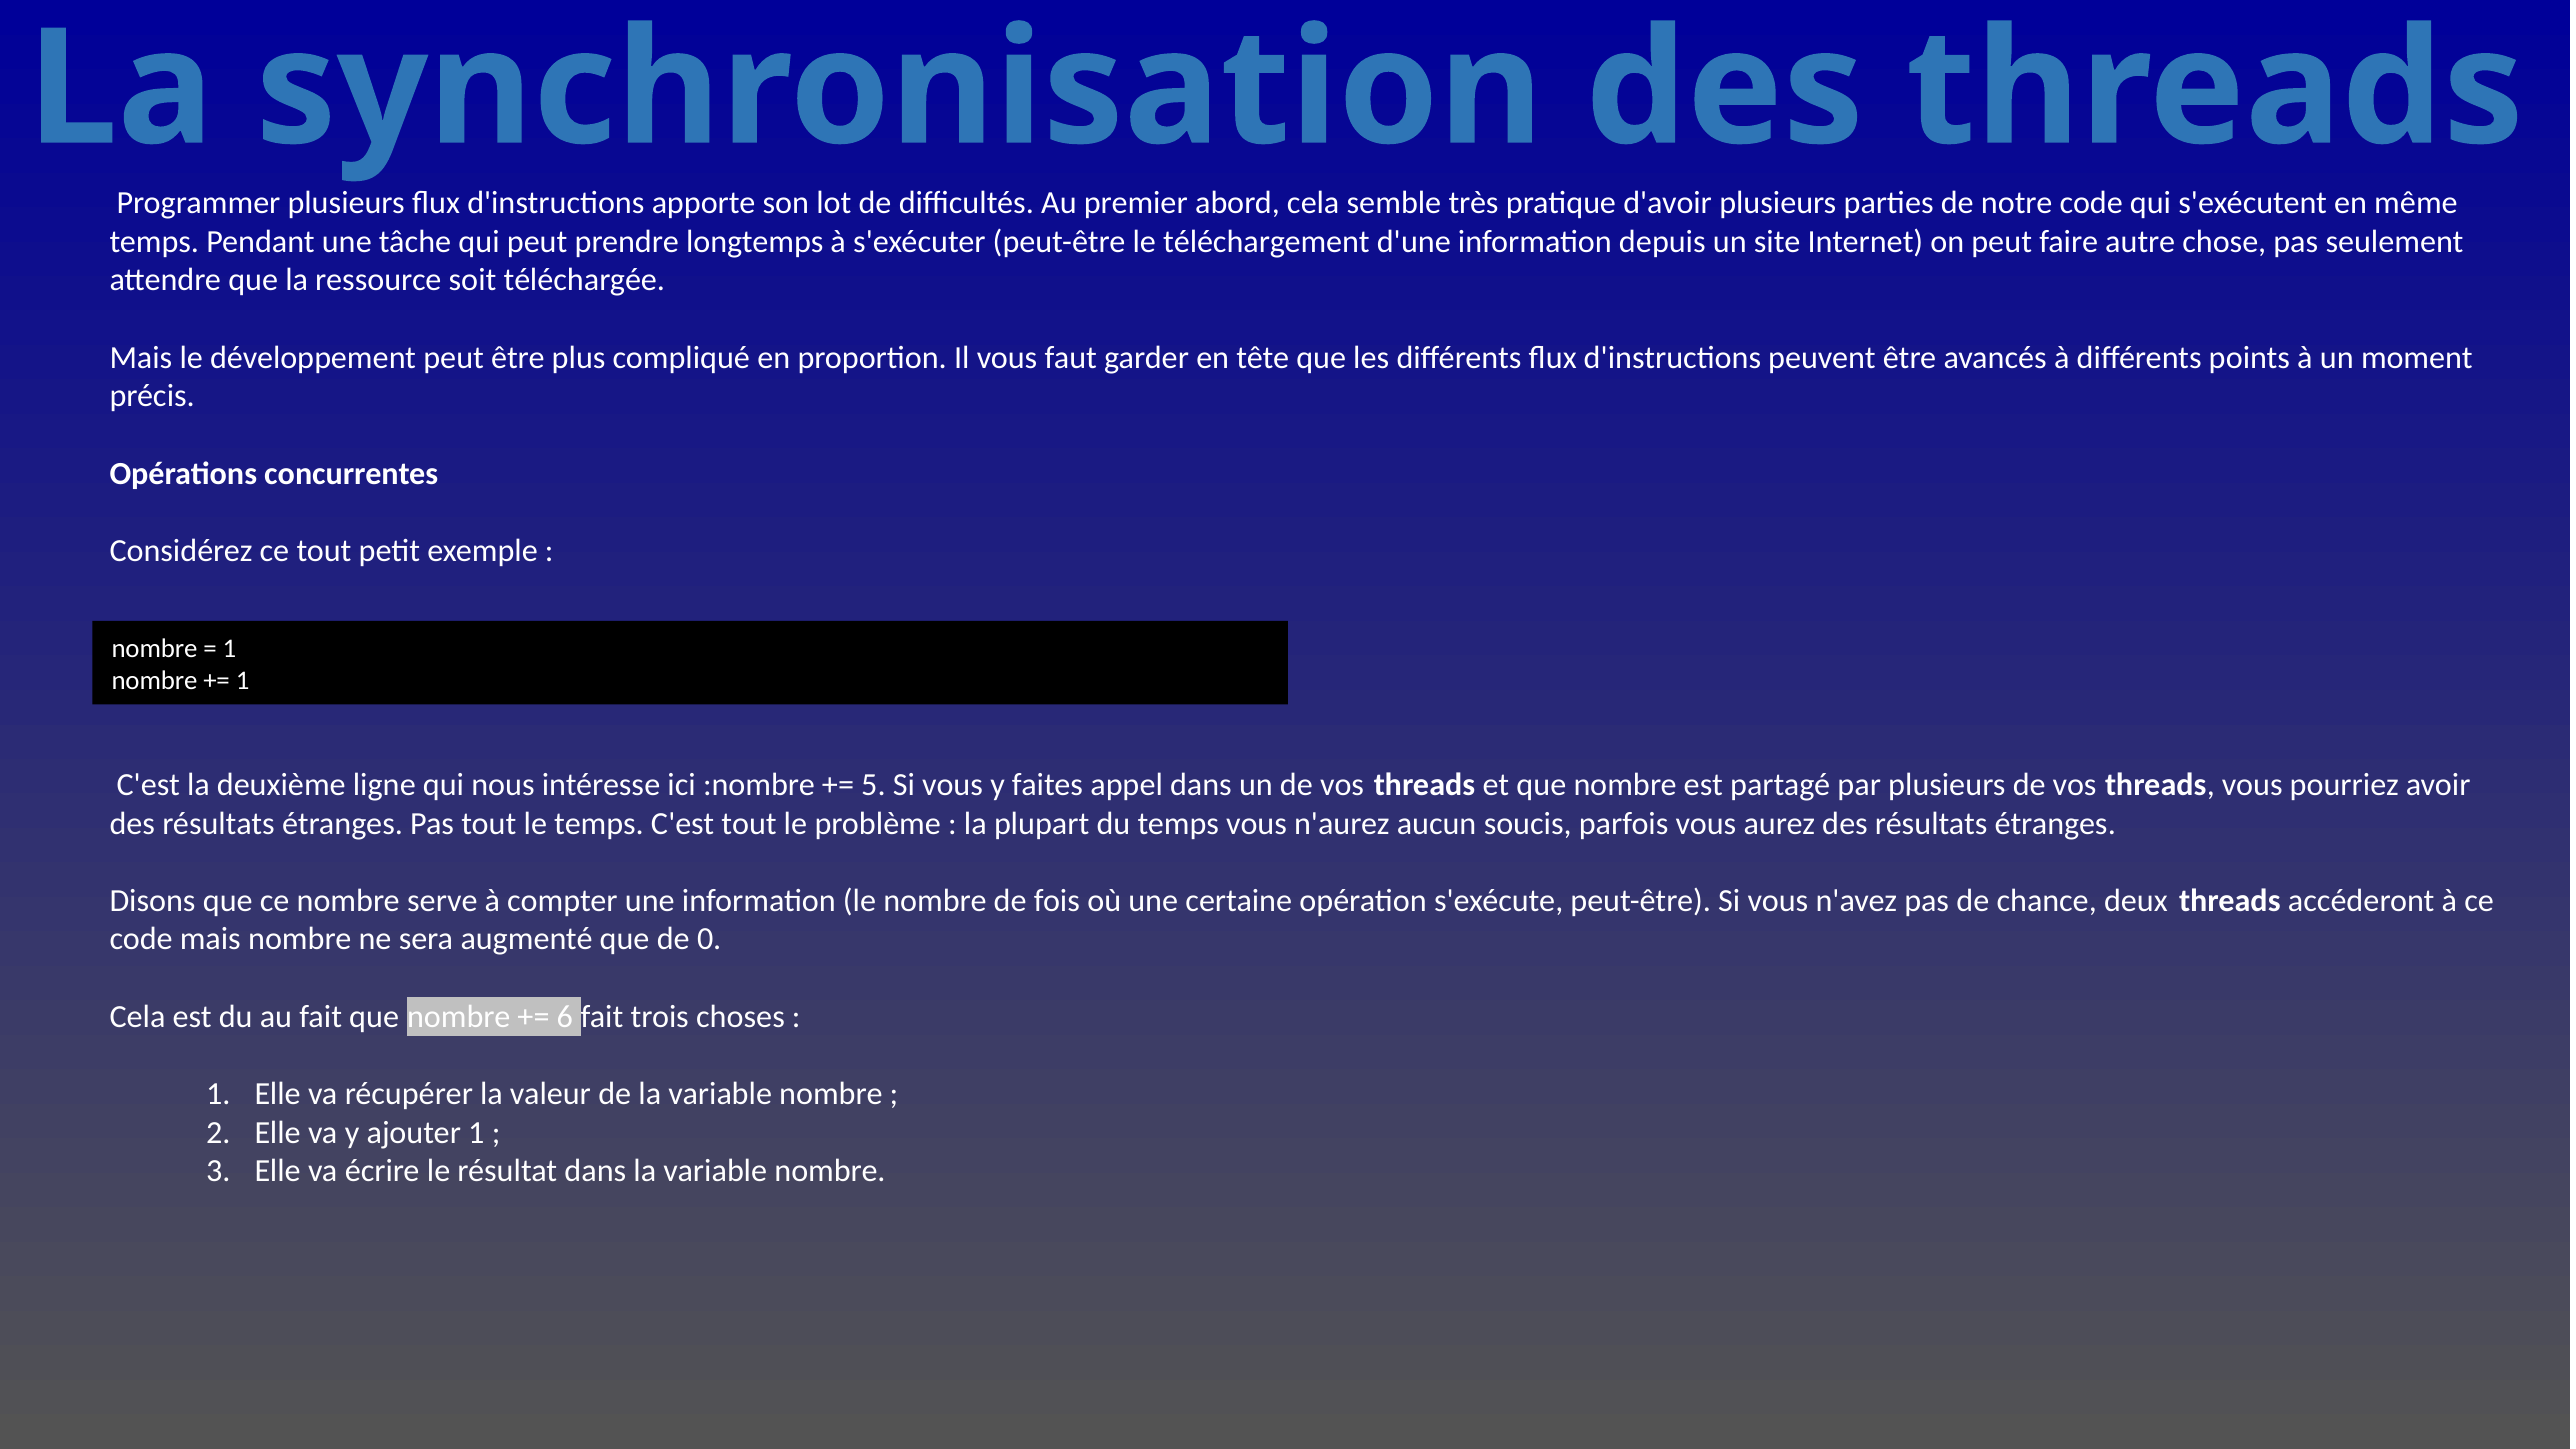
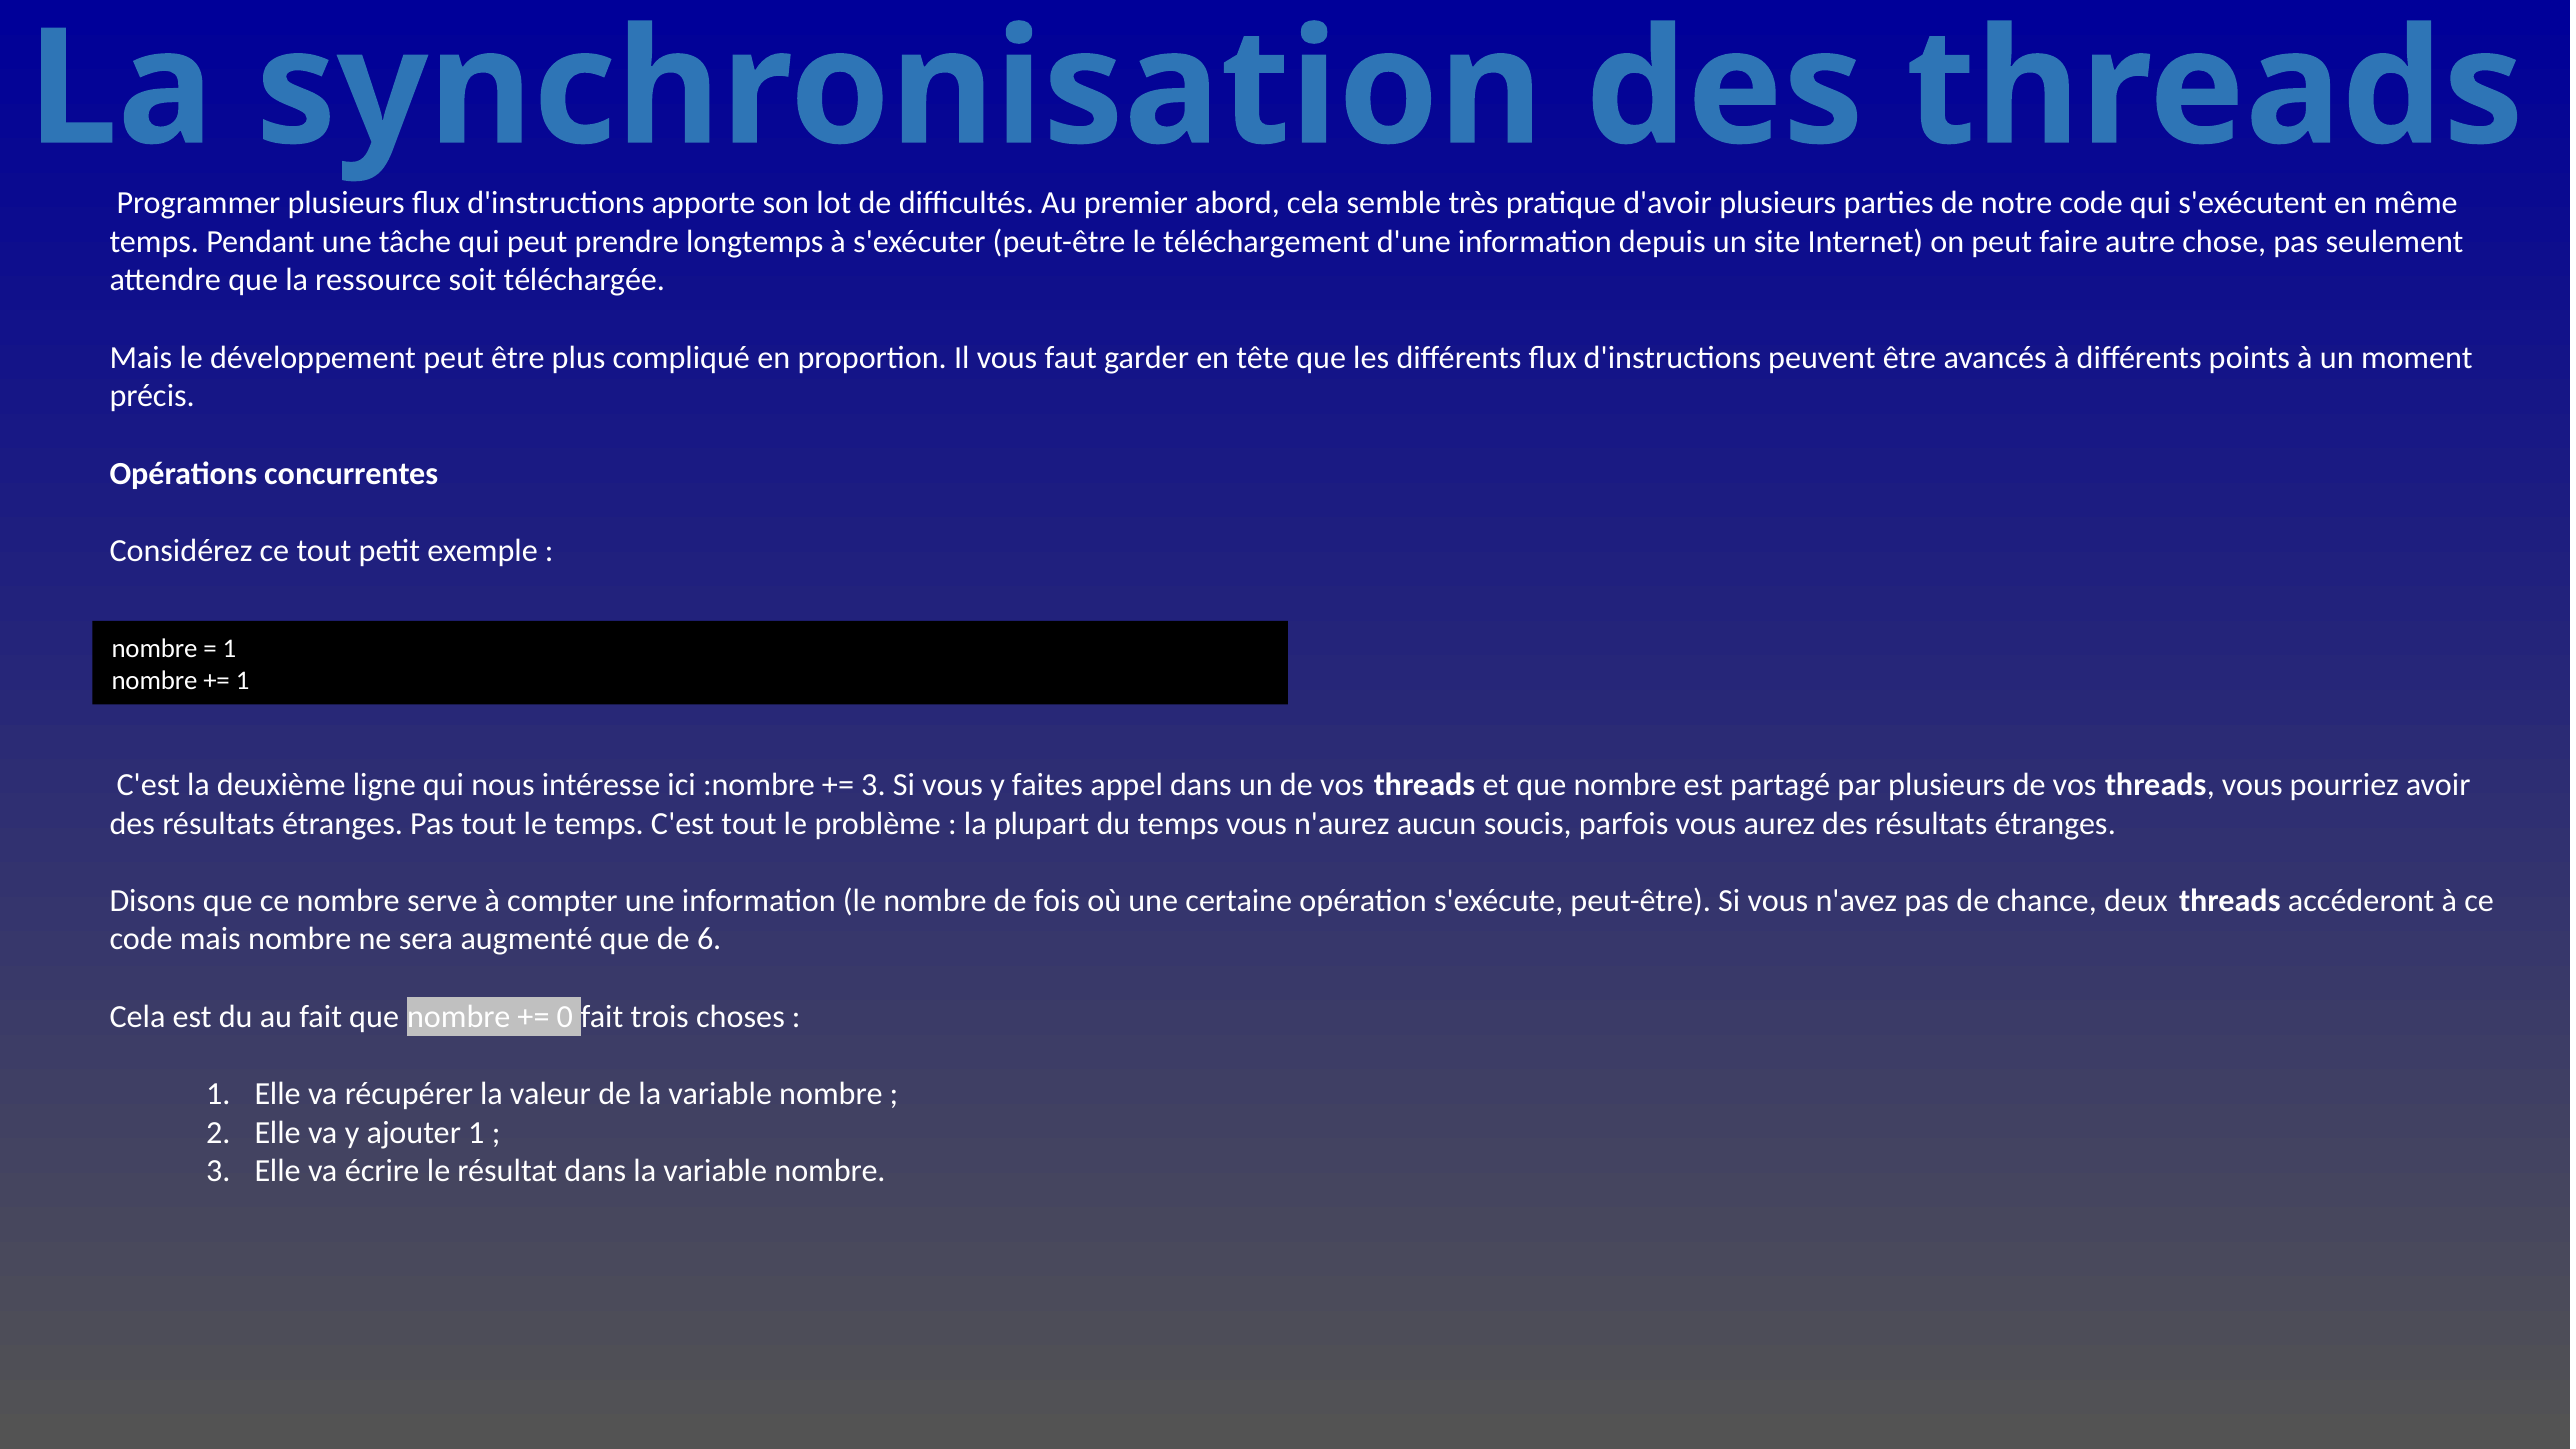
5 at (873, 785): 5 -> 3
0: 0 -> 6
6: 6 -> 0
